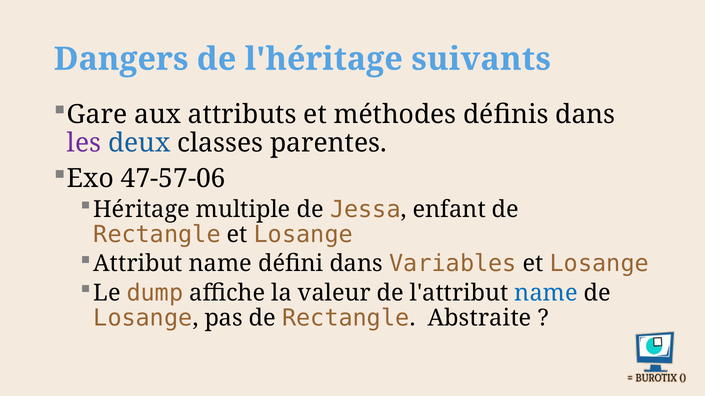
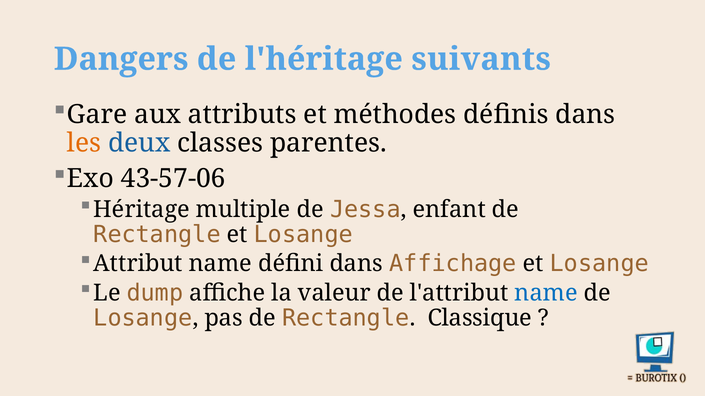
les colour: purple -> orange
47-57-06: 47-57-06 -> 43-57-06
Variables: Variables -> Affichage
Abstraite: Abstraite -> Classique
